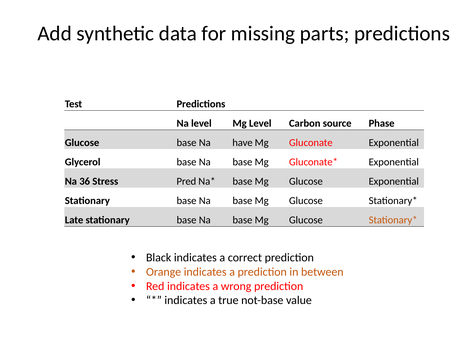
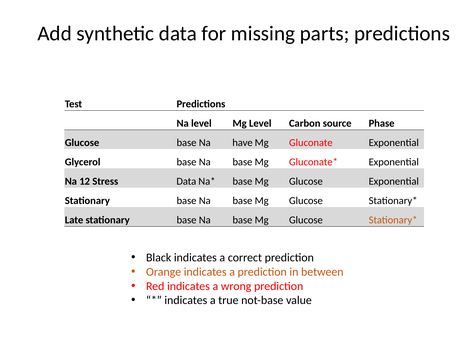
36: 36 -> 12
Stress Pred: Pred -> Data
